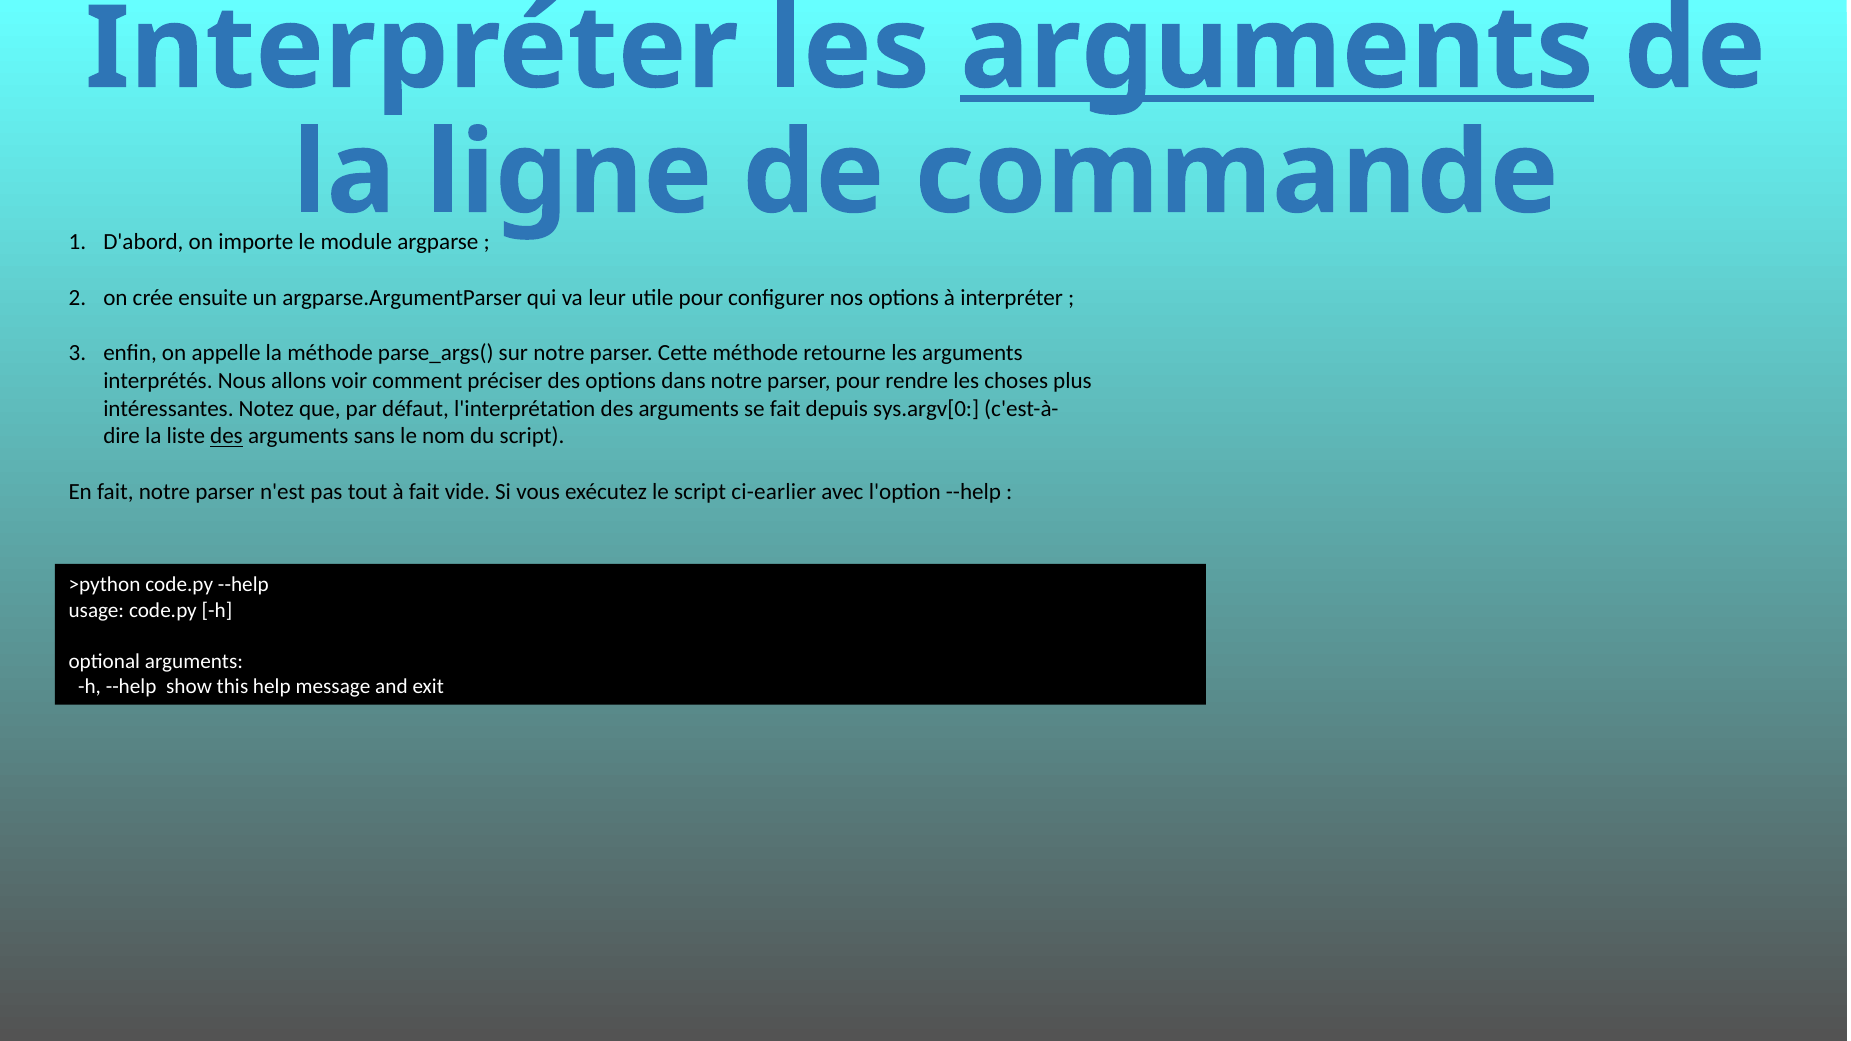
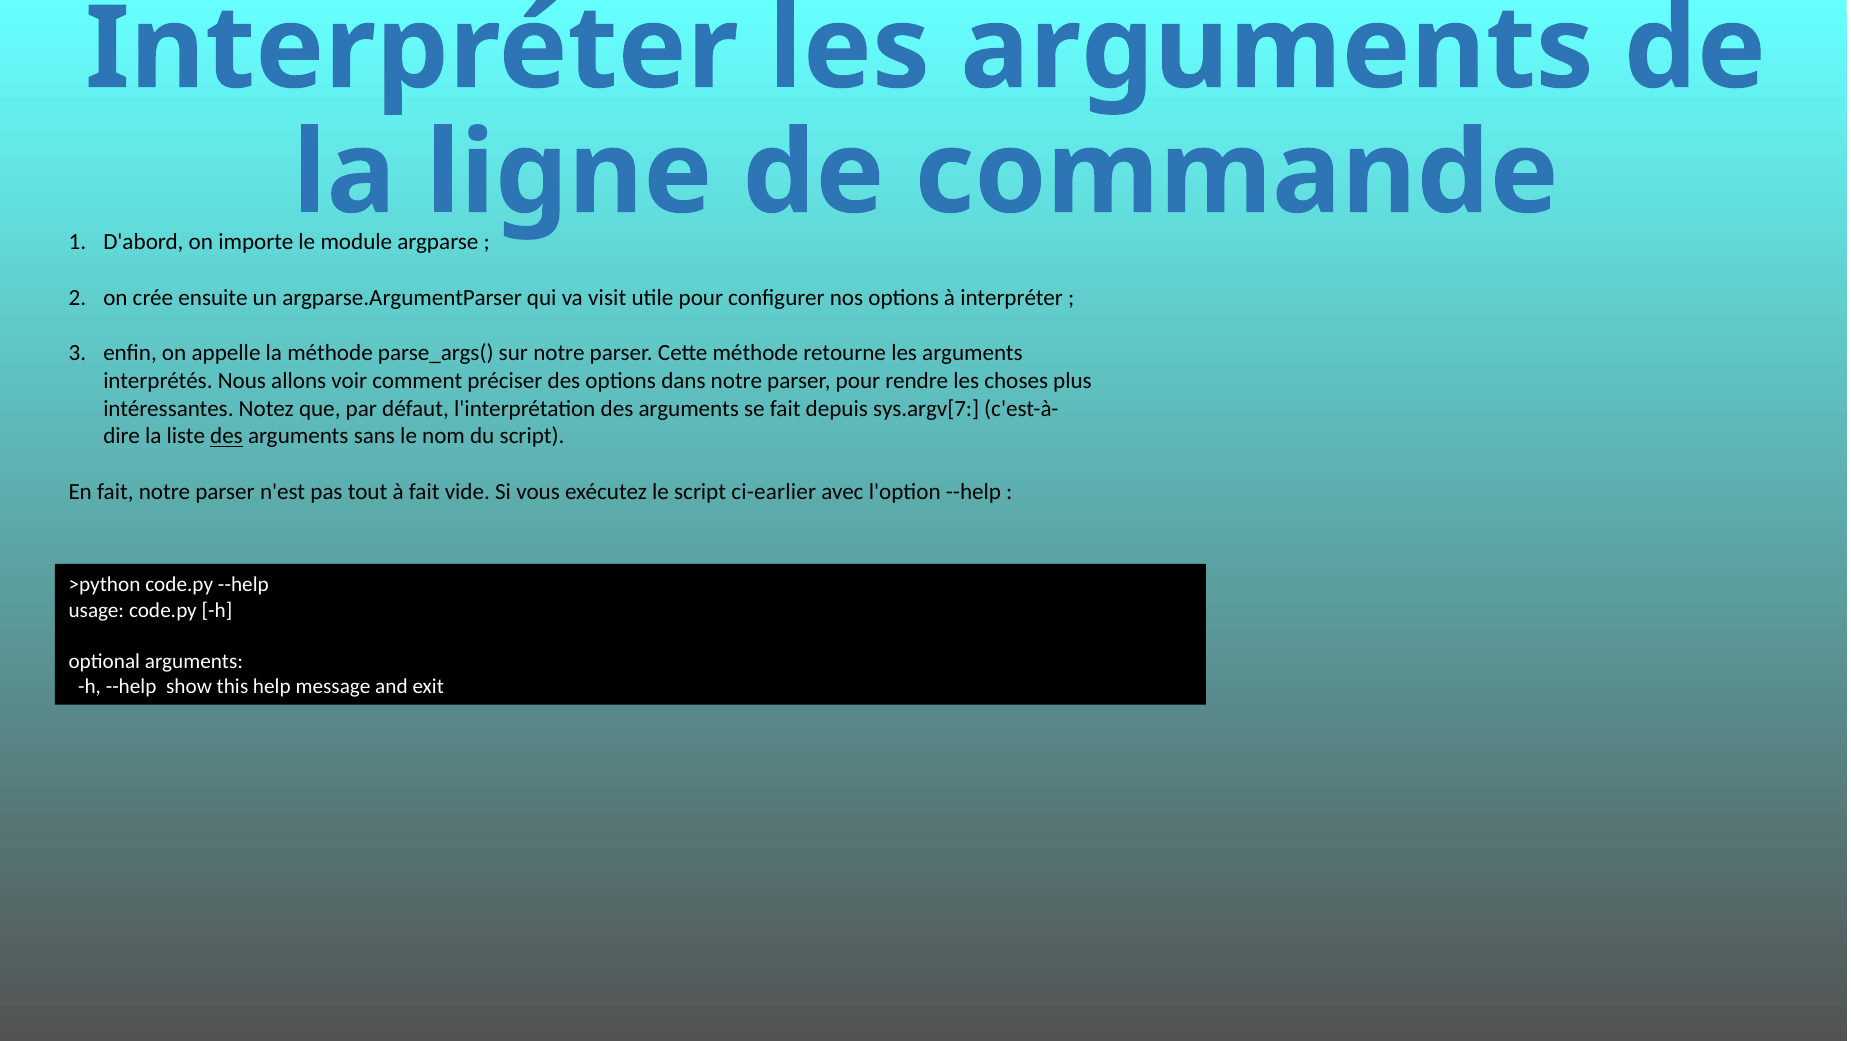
arguments at (1277, 49) underline: present -> none
leur: leur -> visit
sys.argv[0: sys.argv[0 -> sys.argv[7
